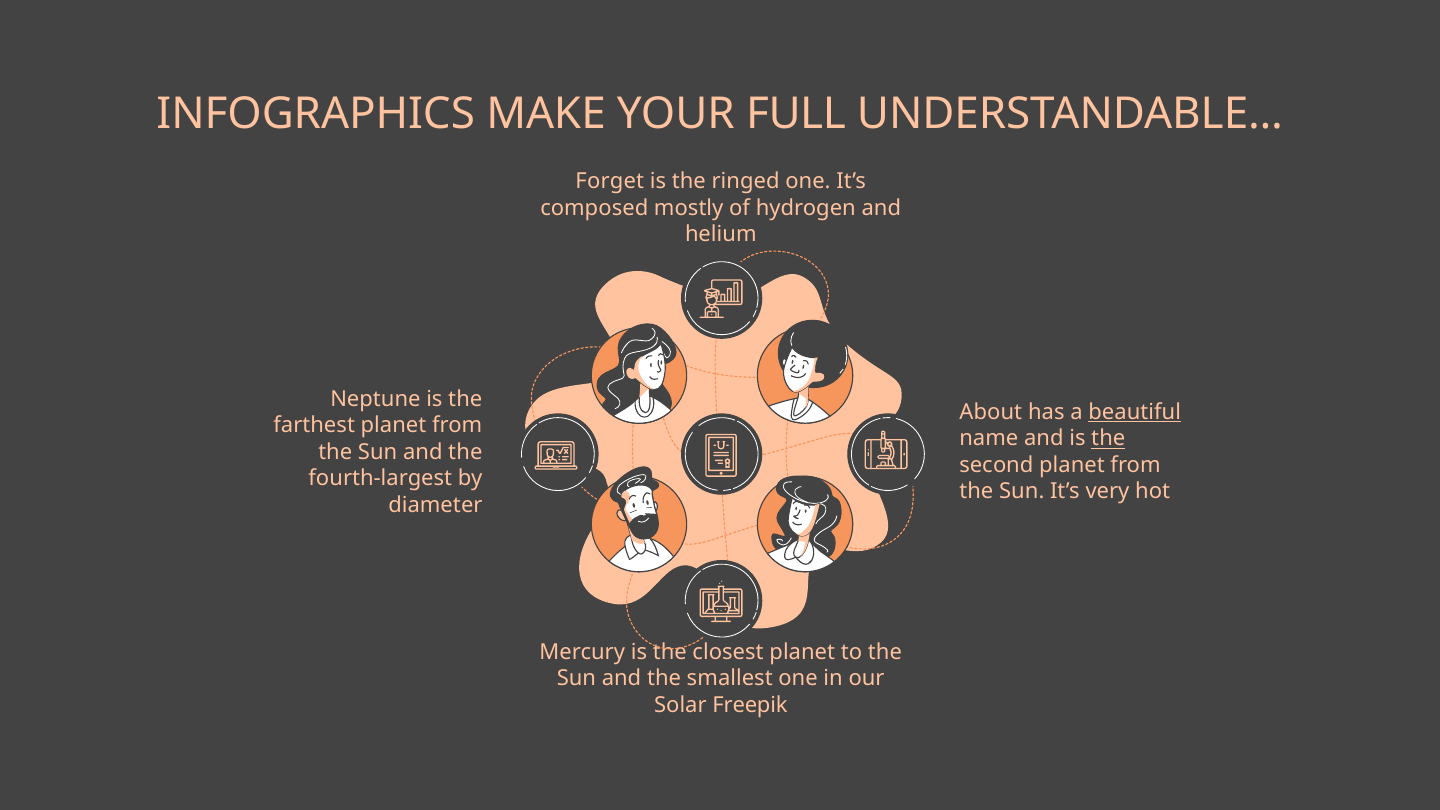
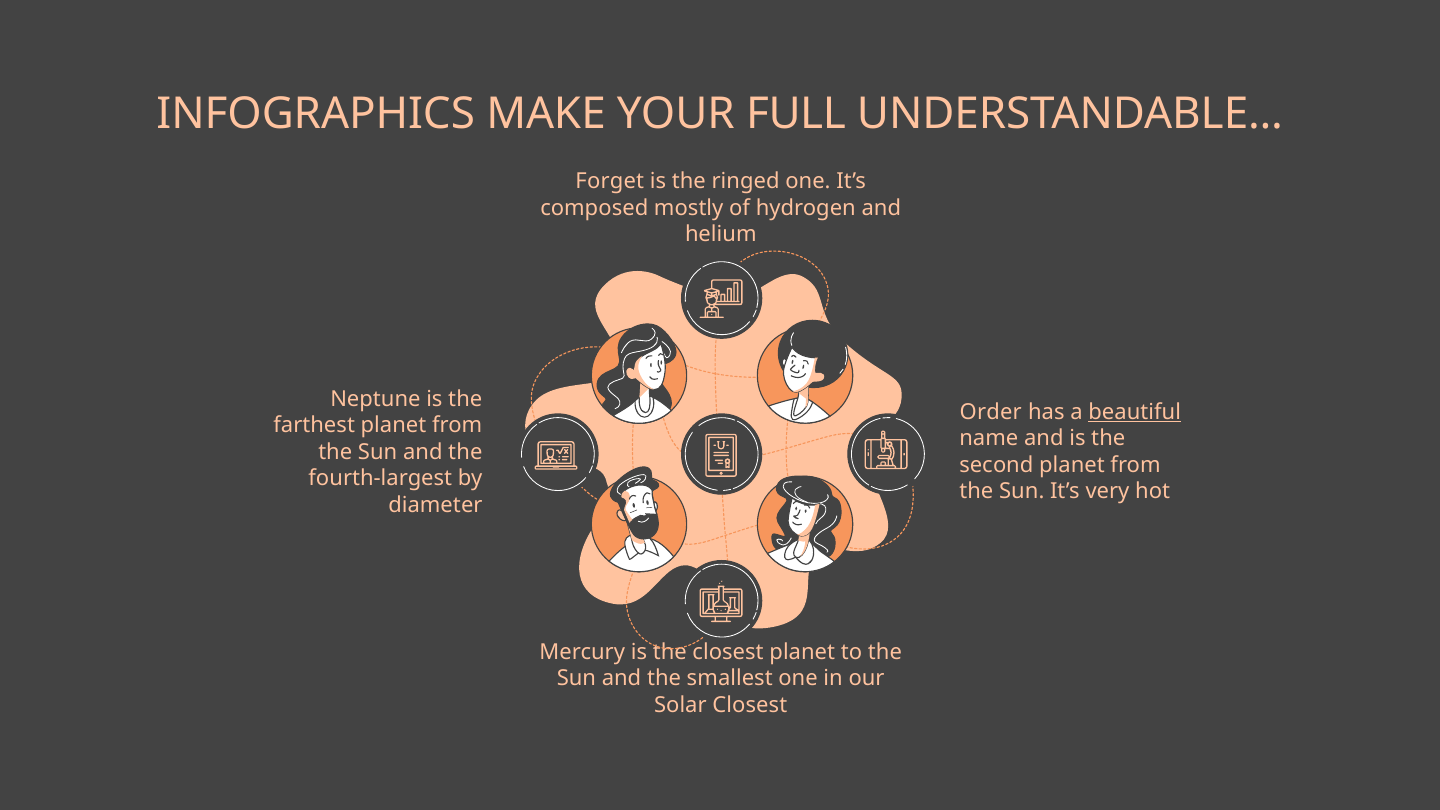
About: About -> Order
the at (1108, 439) underline: present -> none
Solar Freepik: Freepik -> Closest
